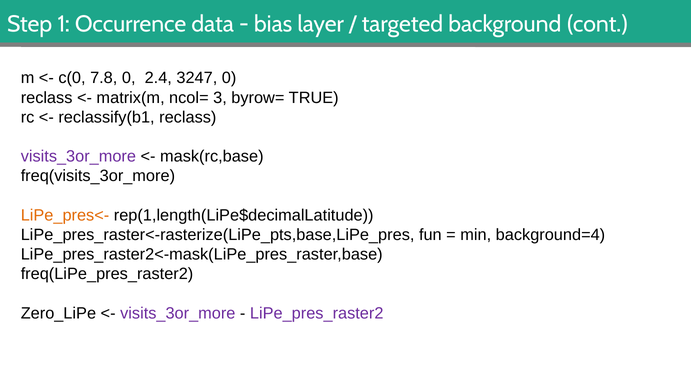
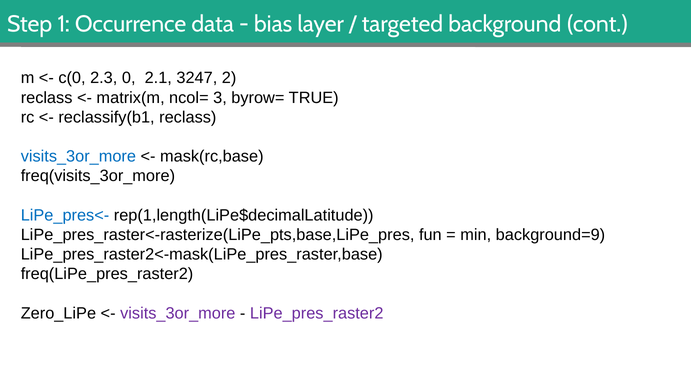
7.8: 7.8 -> 2.3
2.4: 2.4 -> 2.1
3247 0: 0 -> 2
visits_3or_more at (78, 156) colour: purple -> blue
LiPe_pres<- colour: orange -> blue
background=4: background=4 -> background=9
